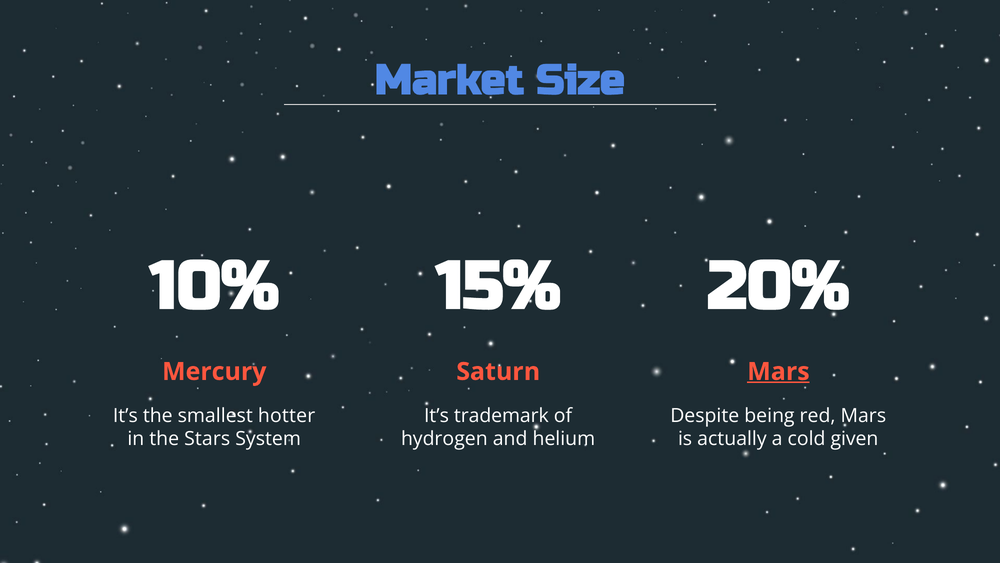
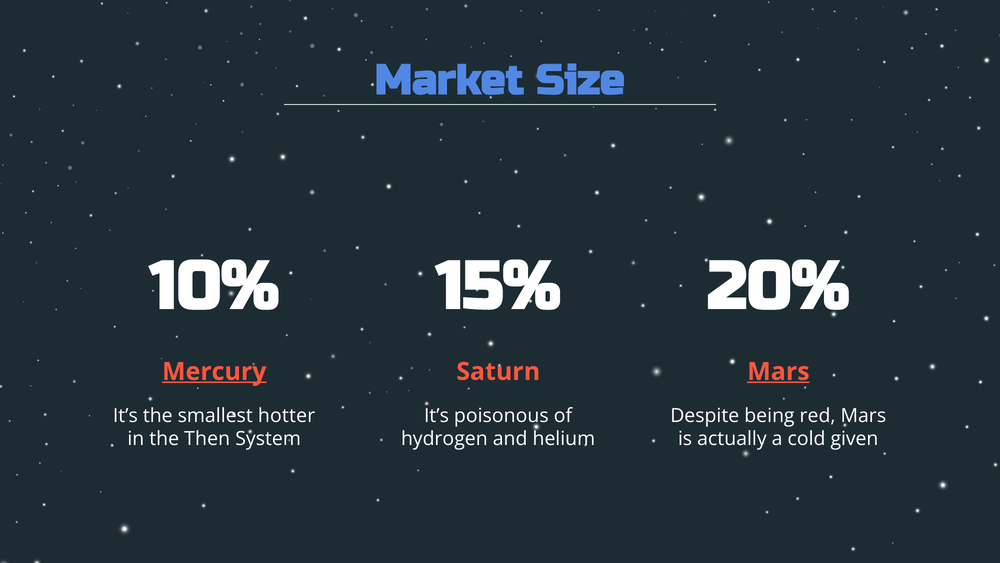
Mercury underline: none -> present
trademark: trademark -> poisonous
Stars: Stars -> Then
